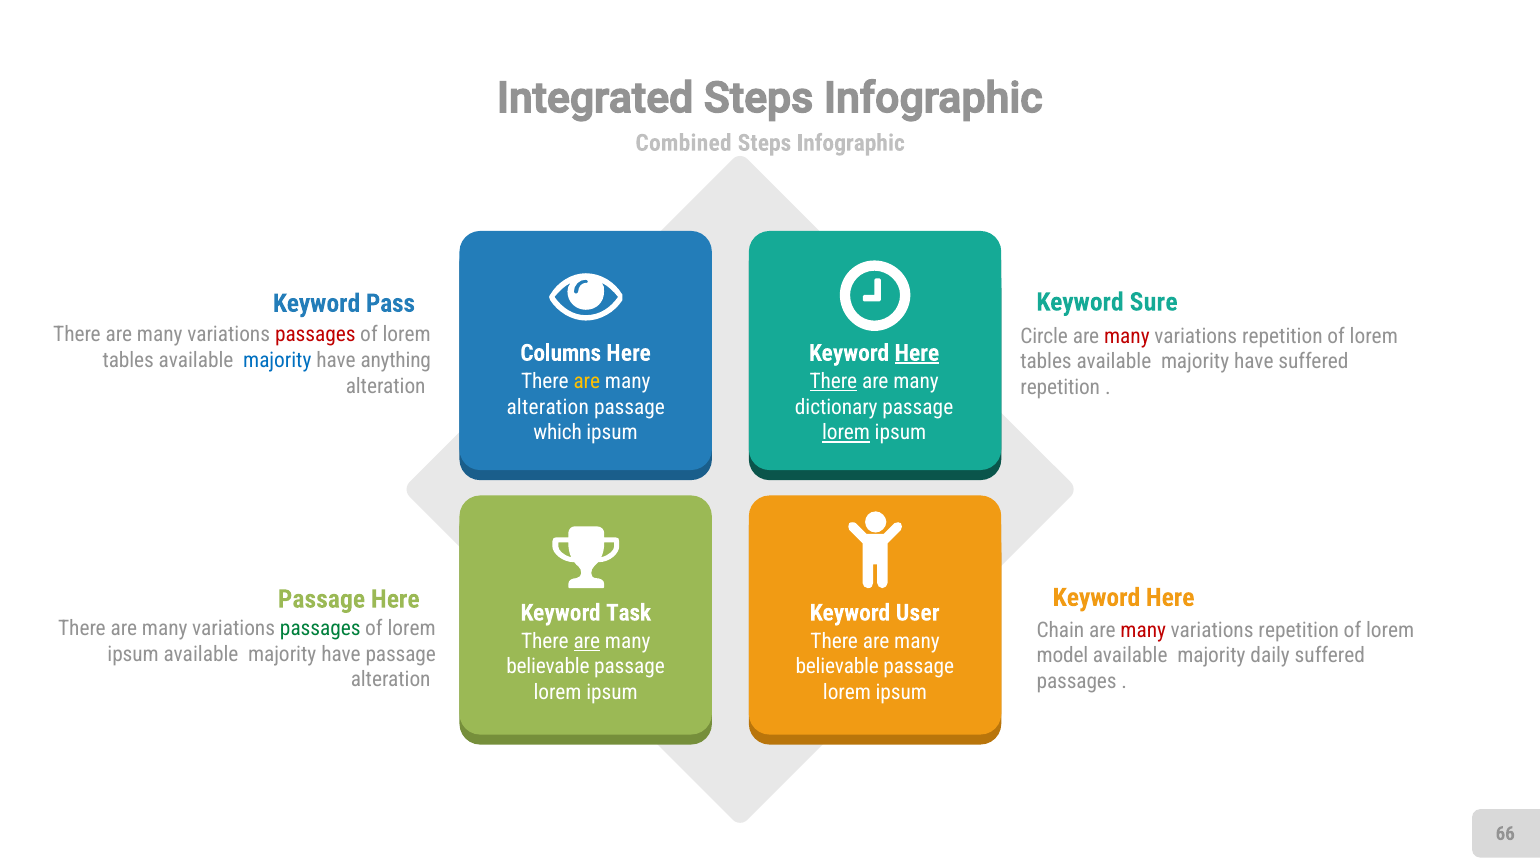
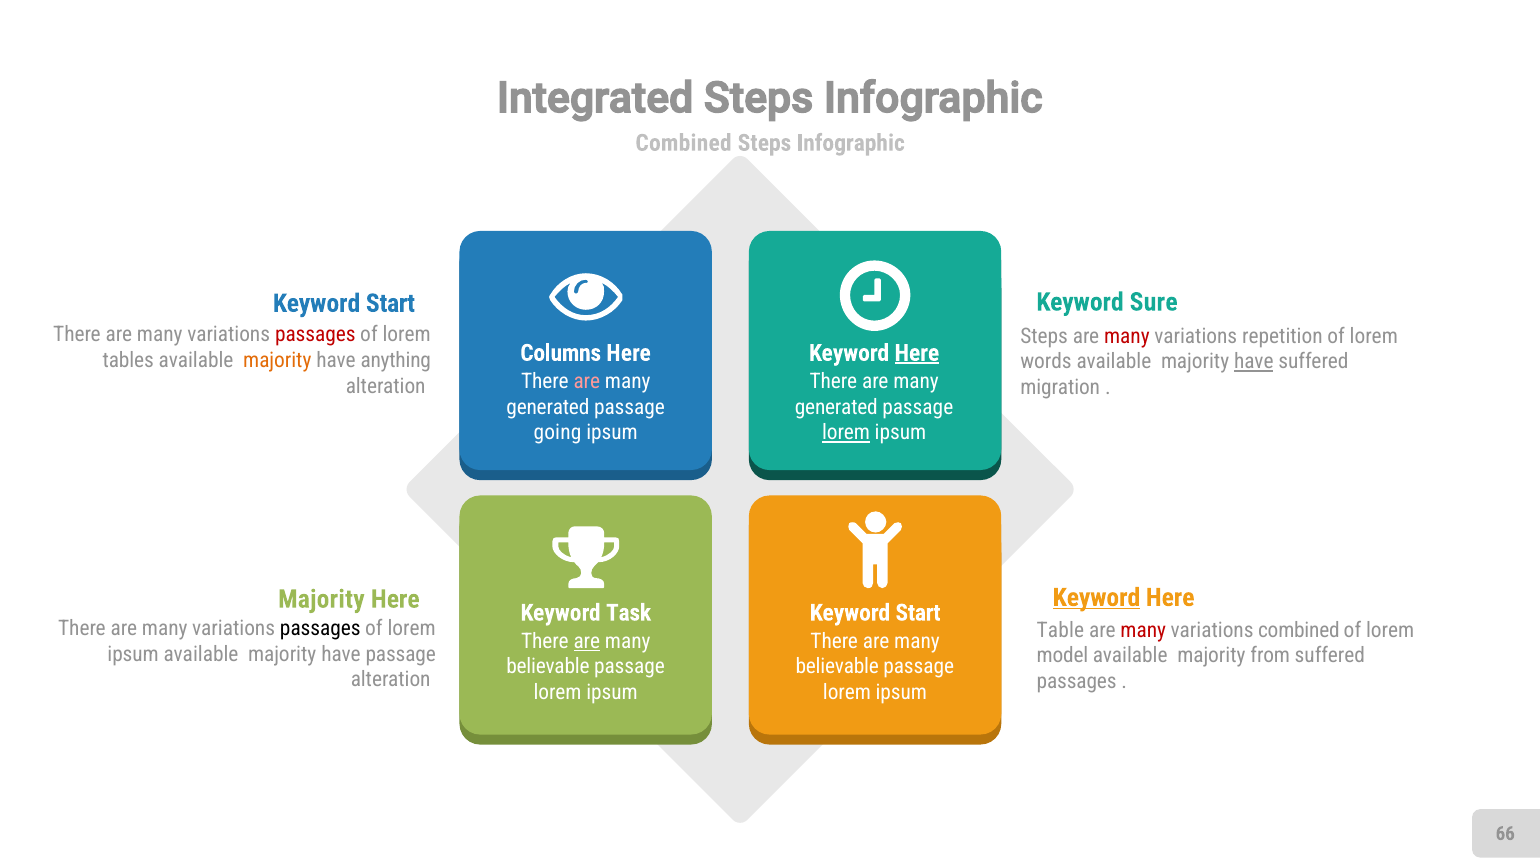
Pass at (390, 303): Pass -> Start
Circle at (1044, 336): Circle -> Steps
majority at (277, 361) colour: blue -> orange
tables at (1046, 362): tables -> words
have at (1254, 362) underline: none -> present
are at (587, 381) colour: yellow -> pink
There at (833, 381) underline: present -> none
repetition at (1060, 388): repetition -> migration
alteration at (548, 407): alteration -> generated
dictionary at (836, 407): dictionary -> generated
which: which -> going
Keyword at (1096, 598) underline: none -> present
Passage at (321, 599): Passage -> Majority
User at (918, 613): User -> Start
passages at (320, 629) colour: green -> black
Chain: Chain -> Table
repetition at (1299, 630): repetition -> combined
daily: daily -> from
